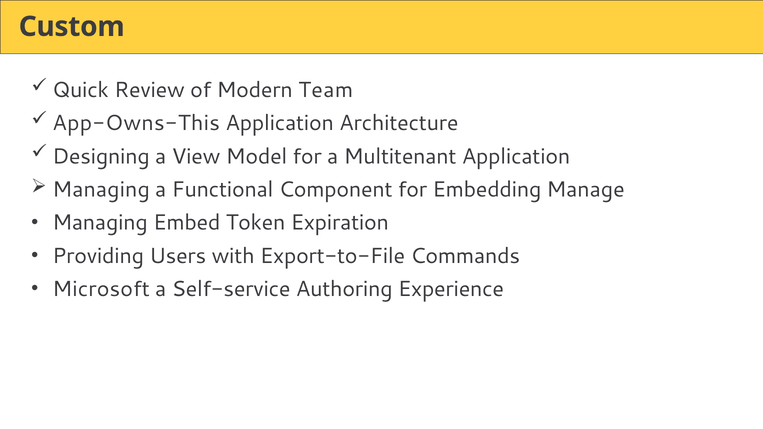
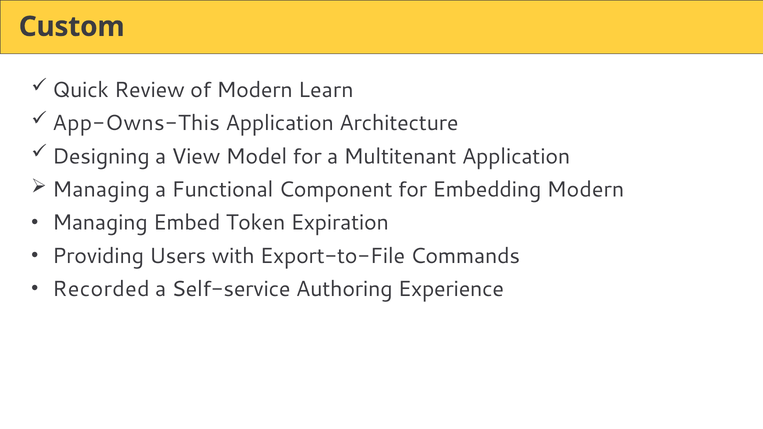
Team: Team -> Learn
Embedding Manage: Manage -> Modern
Microsoft: Microsoft -> Recorded
